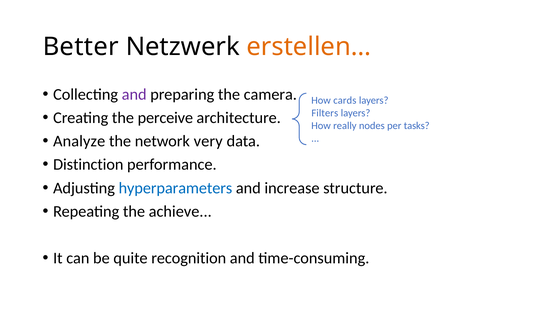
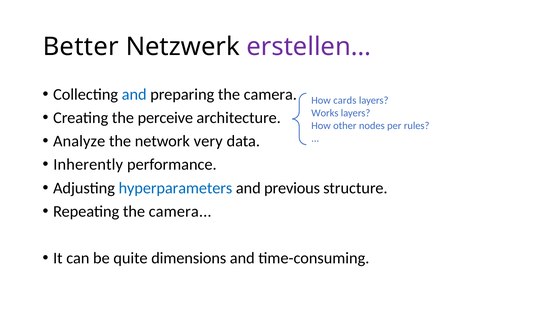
erstellen… colour: orange -> purple
and at (134, 95) colour: purple -> blue
Filters: Filters -> Works
really: really -> other
tasks: tasks -> rules
Distinction: Distinction -> Inherently
increase: increase -> previous
Repeating the achieve: achieve -> camera
recognition: recognition -> dimensions
